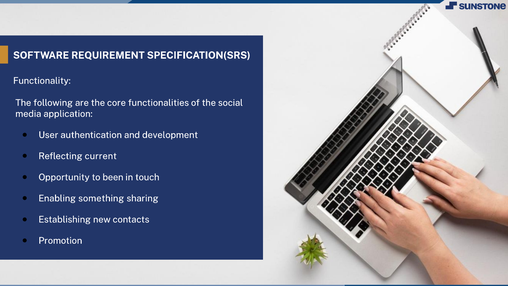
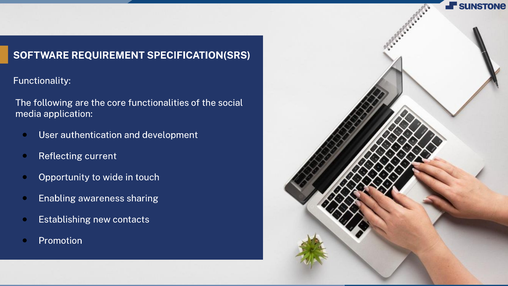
been: been -> wide
something: something -> awareness
